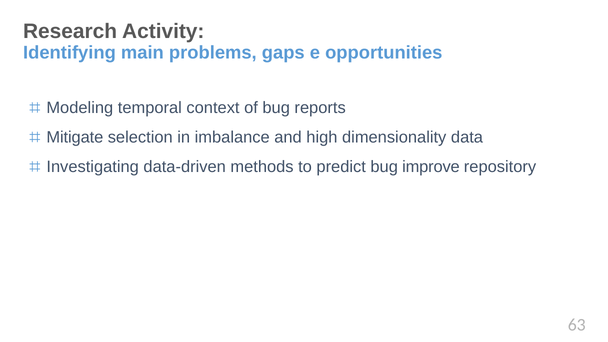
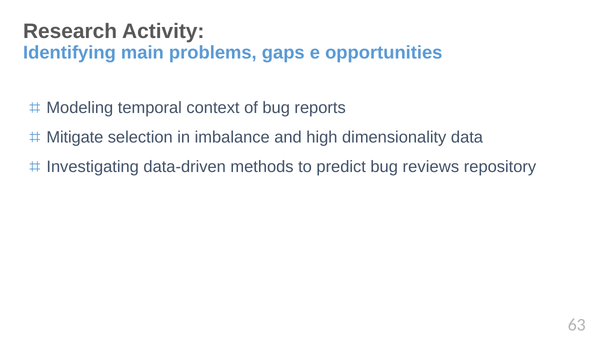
improve: improve -> reviews
